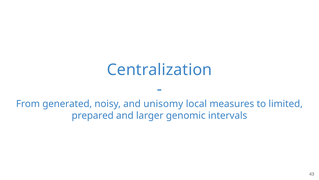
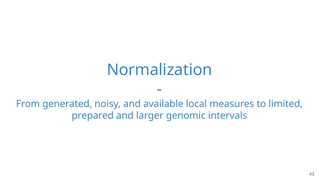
Centralization: Centralization -> Normalization
unisomy: unisomy -> available
